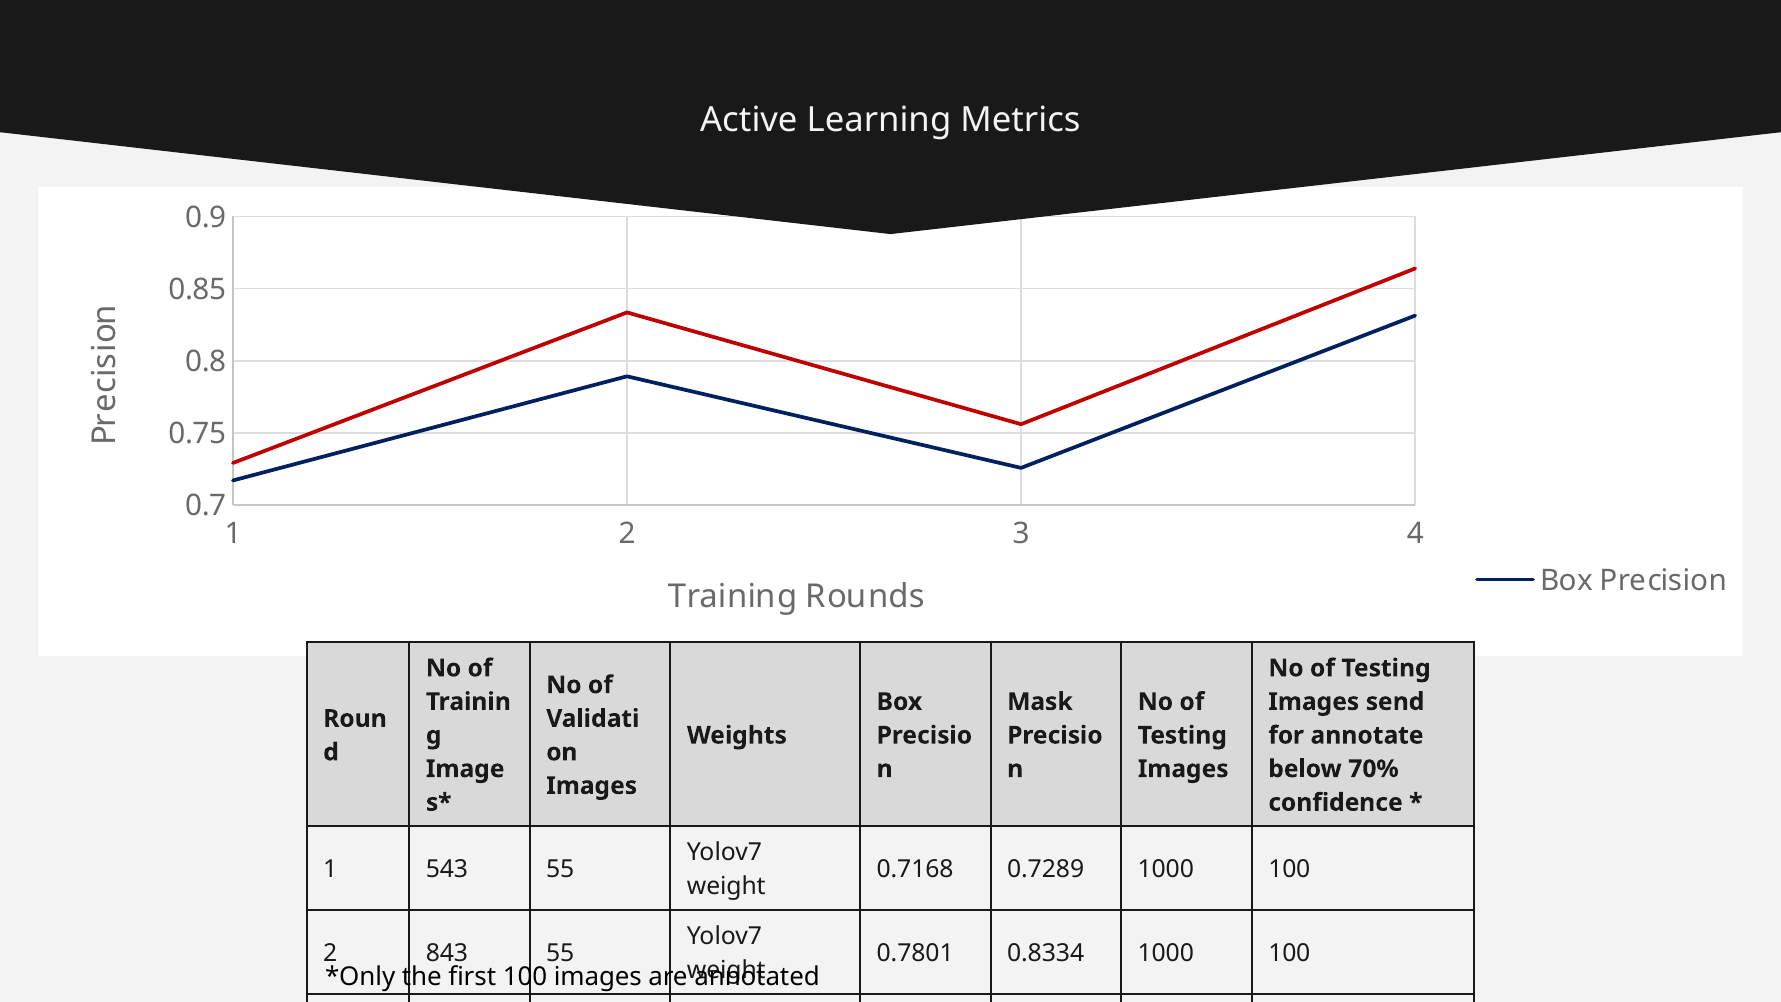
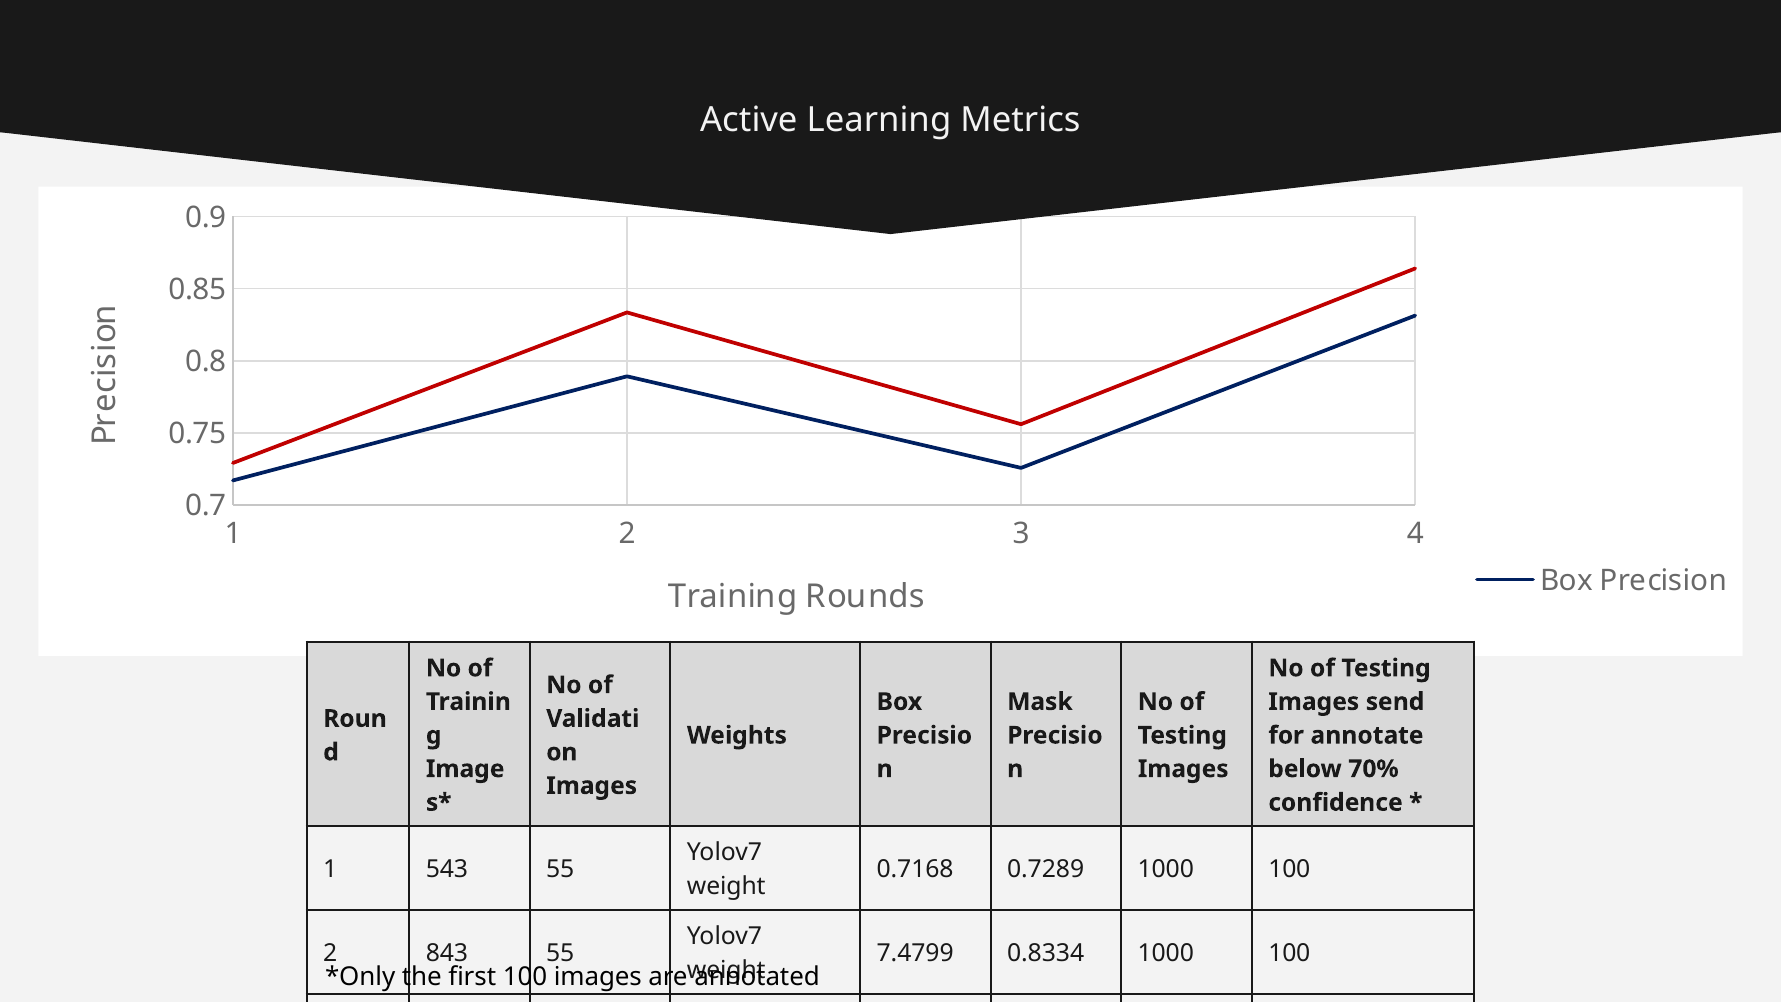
0.7801: 0.7801 -> 7.4799
